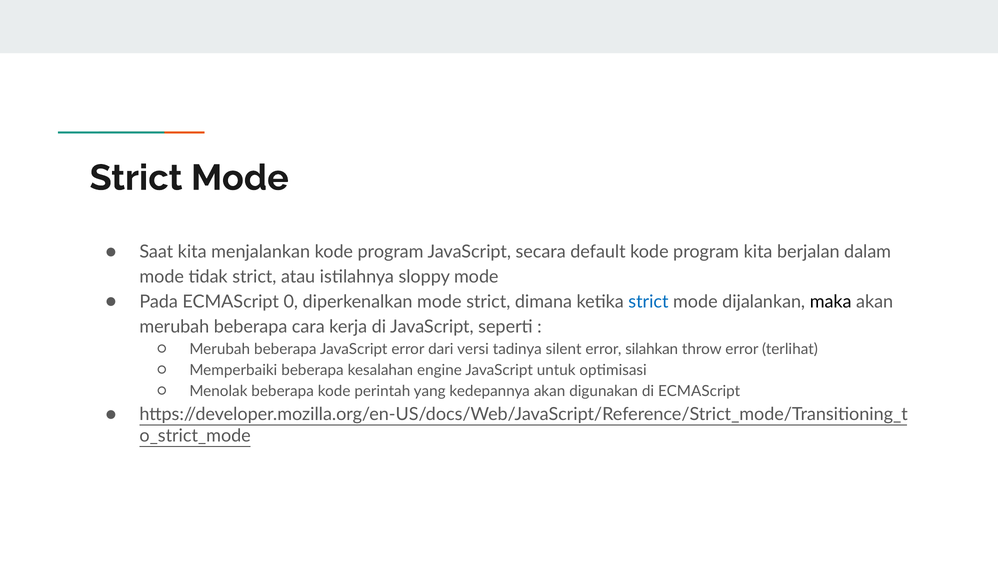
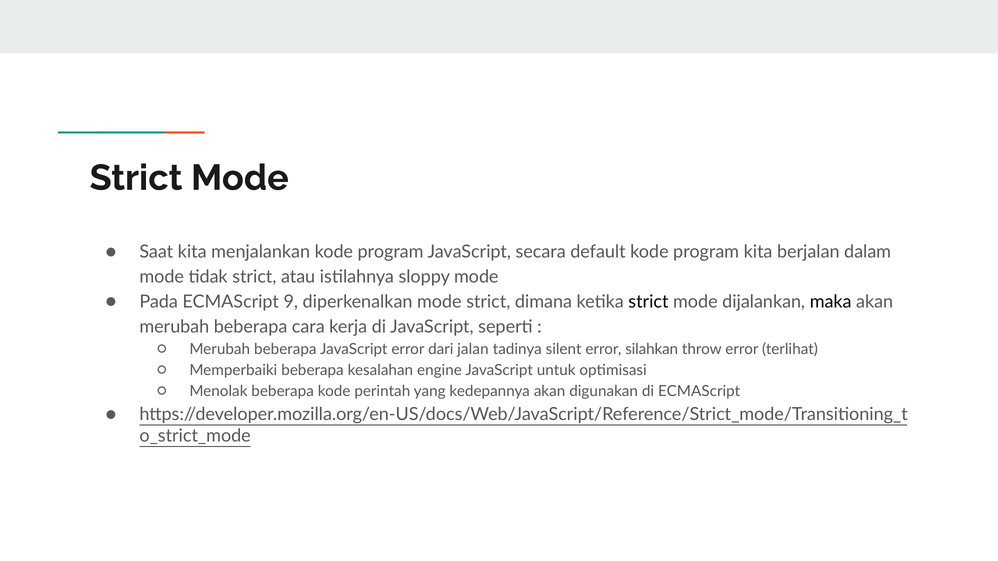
0: 0 -> 9
strict at (648, 302) colour: blue -> black
versi: versi -> jalan
